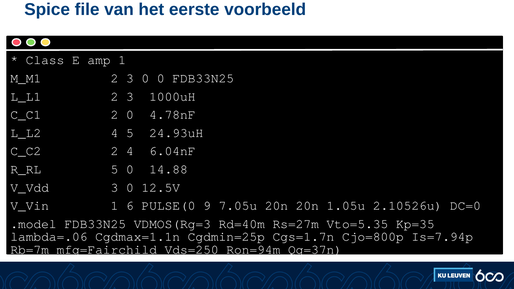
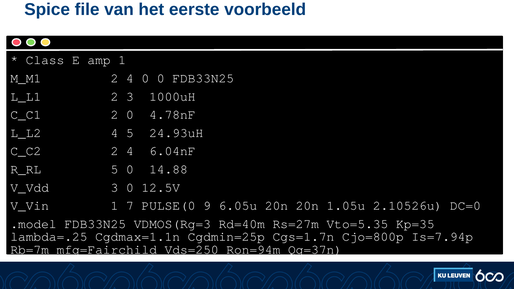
M_M1 2 3: 3 -> 4
6: 6 -> 7
7.05u: 7.05u -> 6.05u
lambda=.06: lambda=.06 -> lambda=.25
